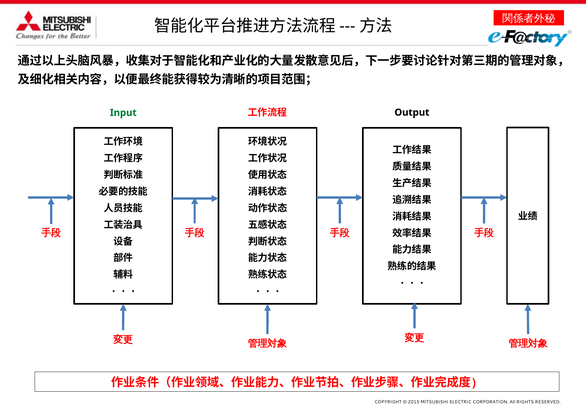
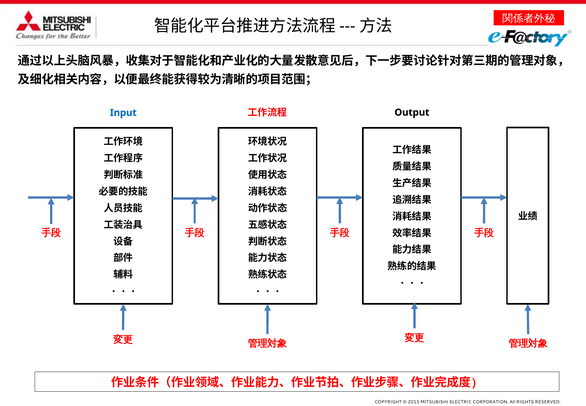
Input colour: green -> blue
